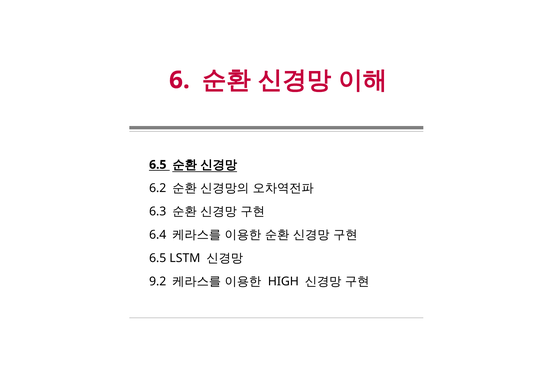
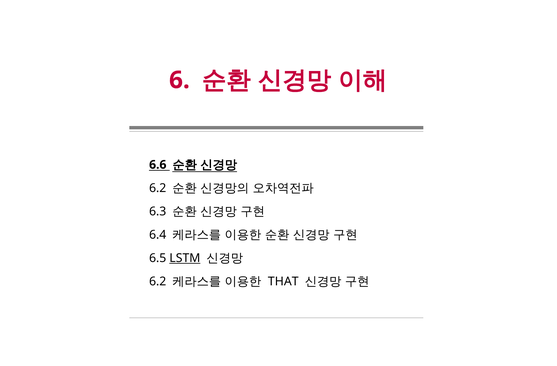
6.5 at (158, 165): 6.5 -> 6.6
LSTM underline: none -> present
9.2 at (158, 281): 9.2 -> 6.2
HIGH: HIGH -> THAT
